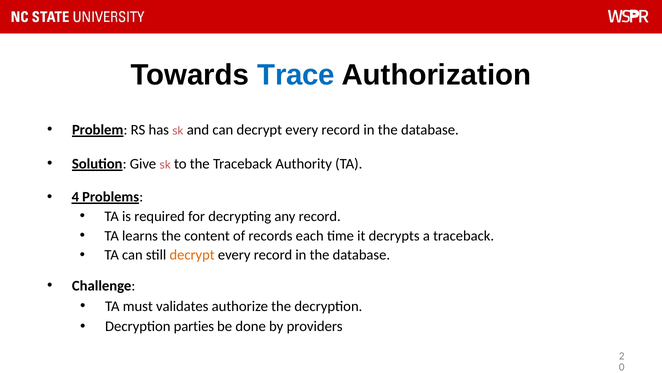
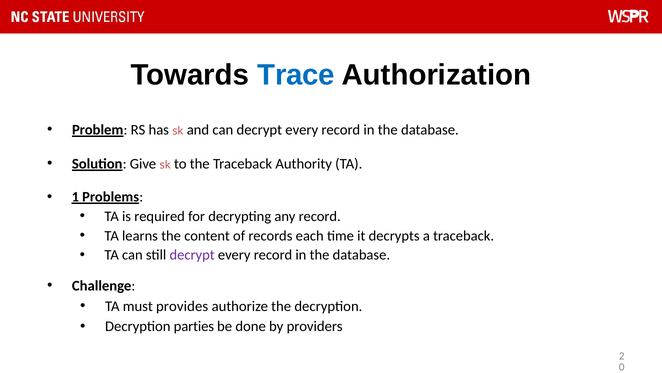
4: 4 -> 1
decrypt at (192, 255) colour: orange -> purple
validates: validates -> provides
